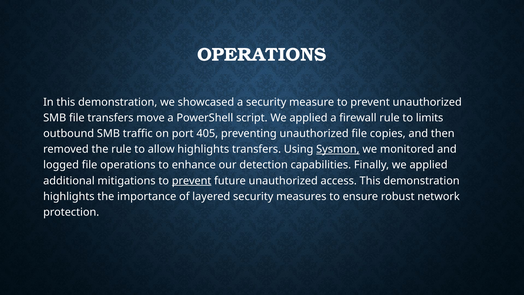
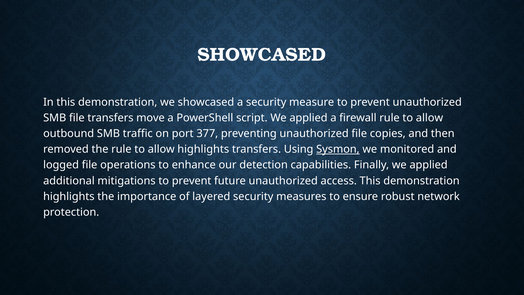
OPERATIONS at (262, 55): OPERATIONS -> SHOWCASED
firewall rule to limits: limits -> allow
405: 405 -> 377
prevent at (192, 181) underline: present -> none
